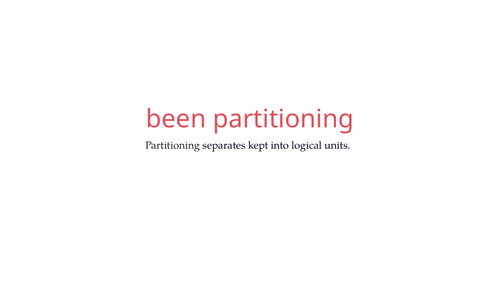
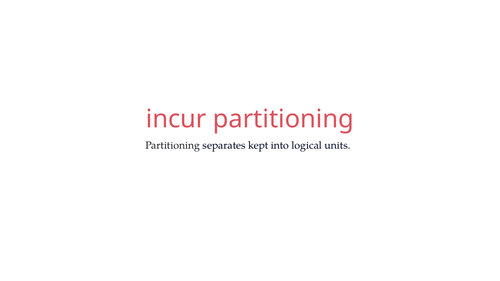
been: been -> incur
